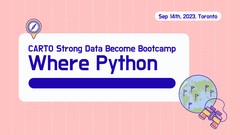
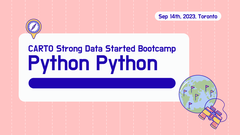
Become: Become -> Started
Where at (59, 63): Where -> Python
